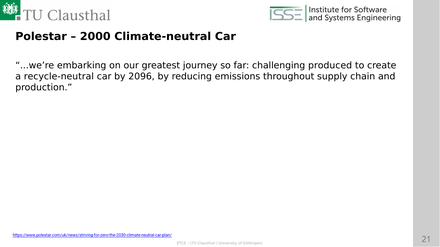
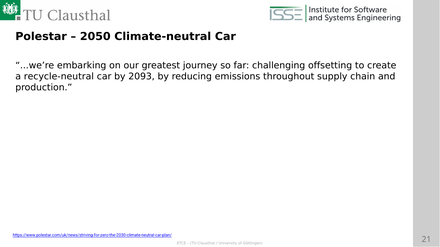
2000: 2000 -> 2050
produced: produced -> offsetting
2096: 2096 -> 2093
